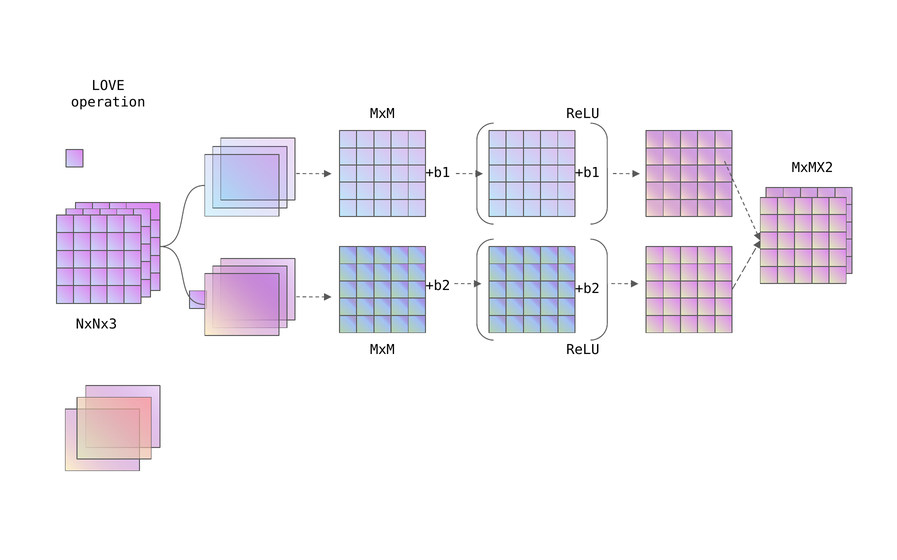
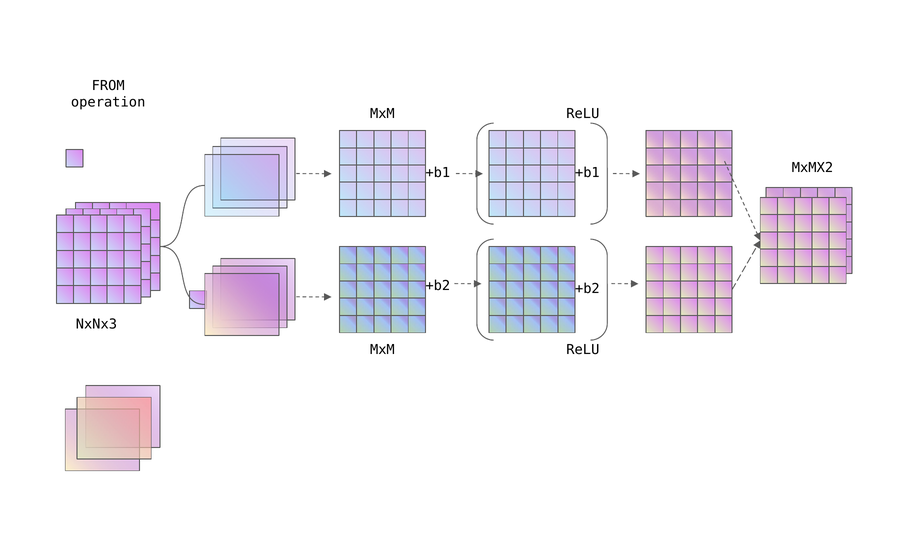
LOVE: LOVE -> FROM
